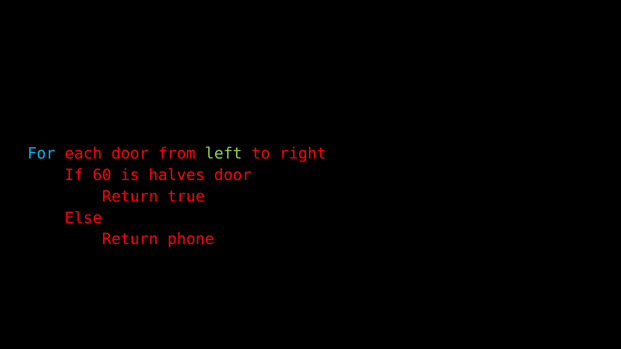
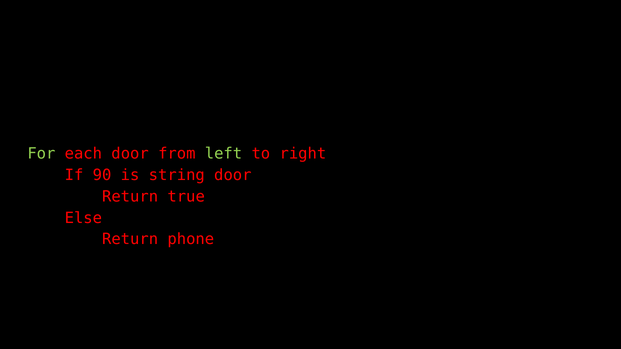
For colour: light blue -> light green
60: 60 -> 90
halves: halves -> string
